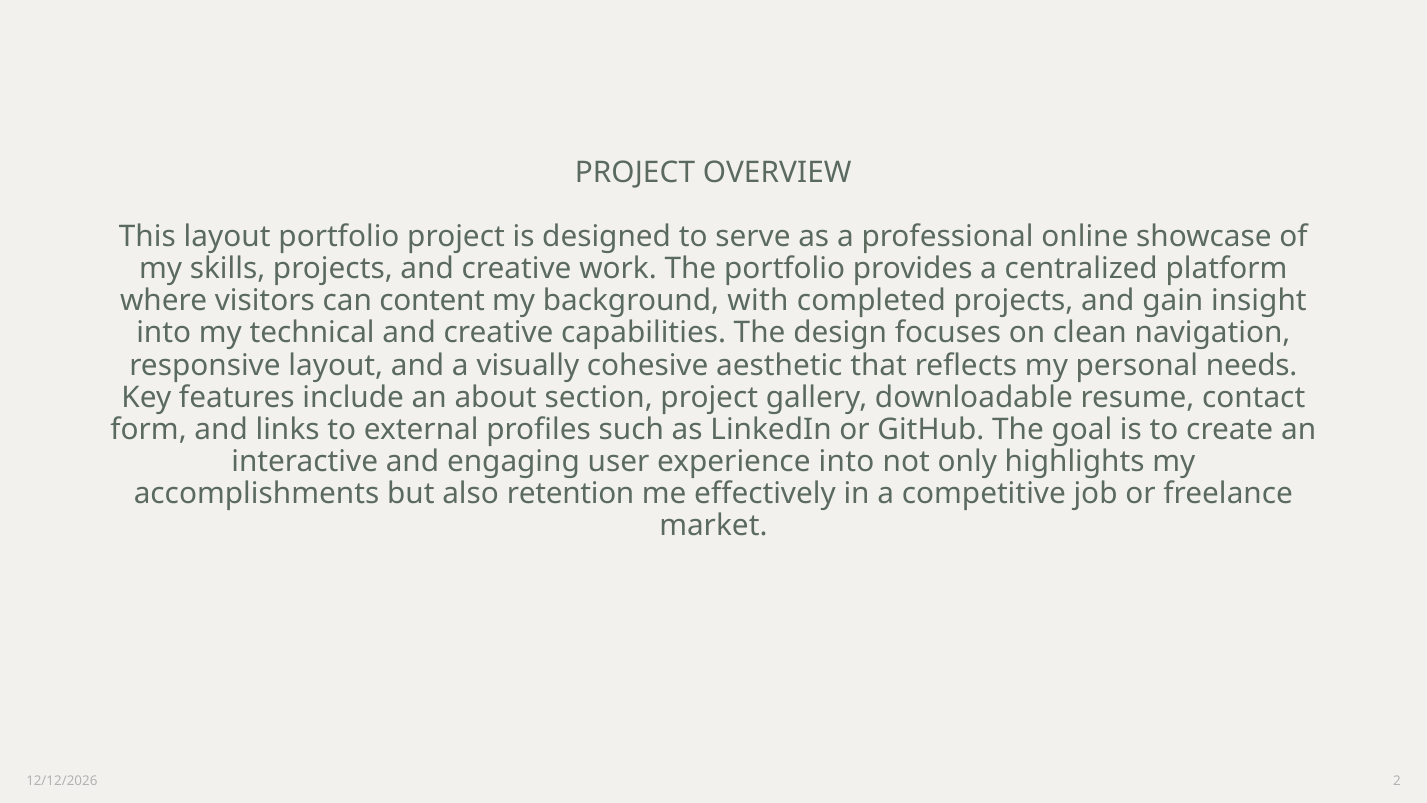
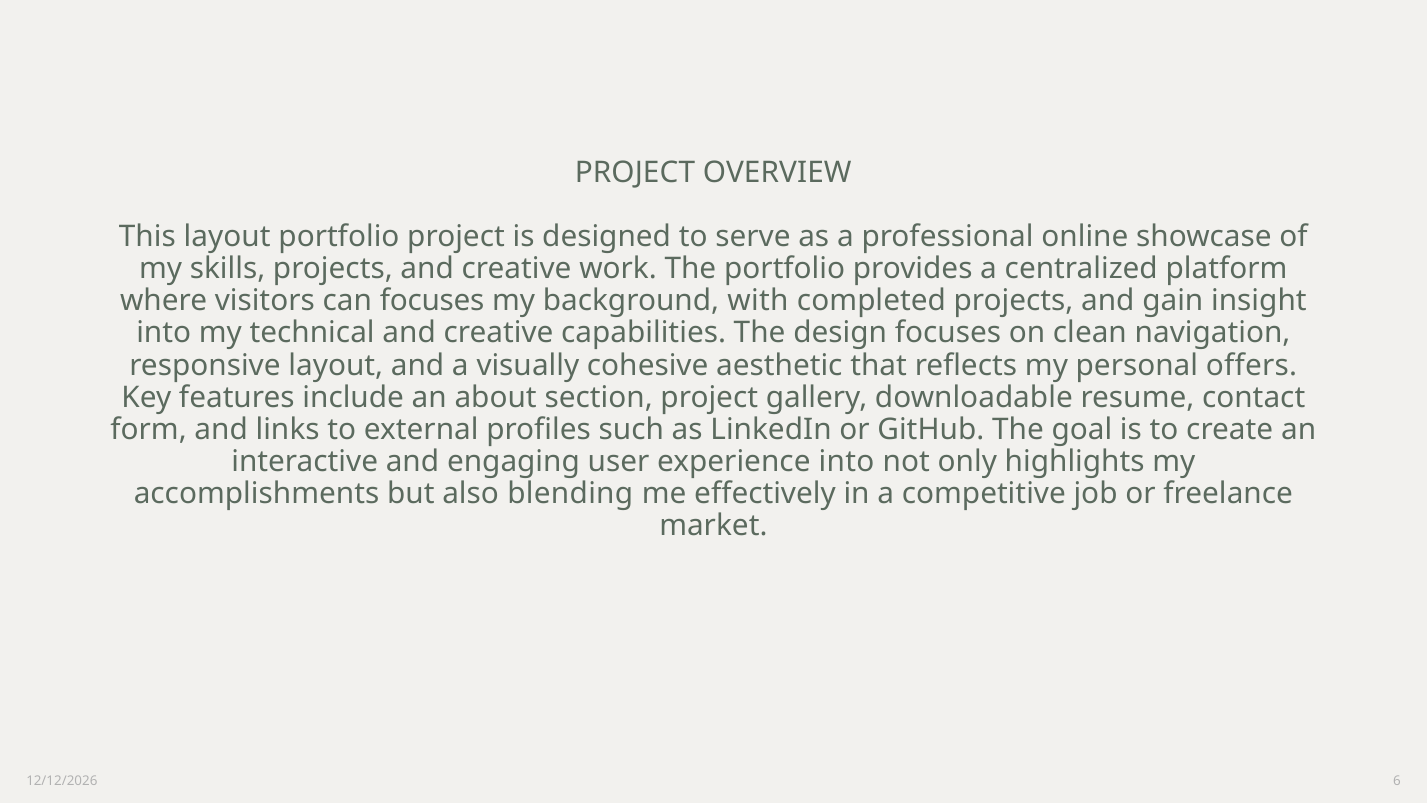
can content: content -> focuses
needs: needs -> offers
retention: retention -> blending
2: 2 -> 6
